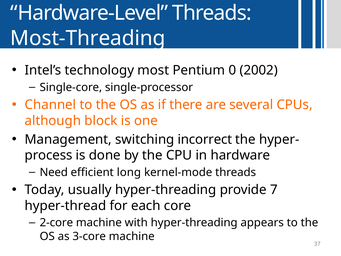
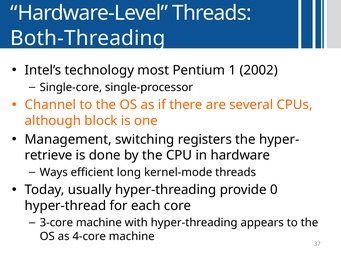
Most-Threading: Most-Threading -> Both-Threading
0: 0 -> 1
incorrect: incorrect -> registers
process: process -> retrieve
Need: Need -> Ways
7: 7 -> 0
2-core: 2-core -> 3-core
3-core: 3-core -> 4-core
